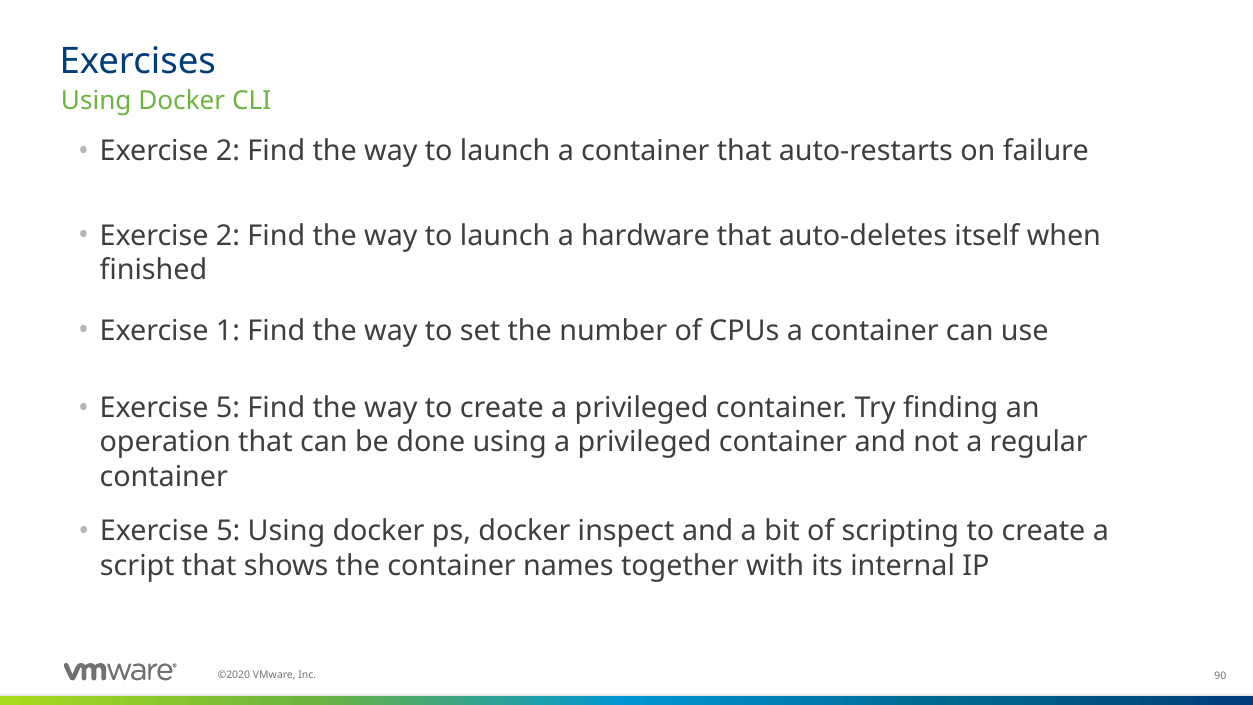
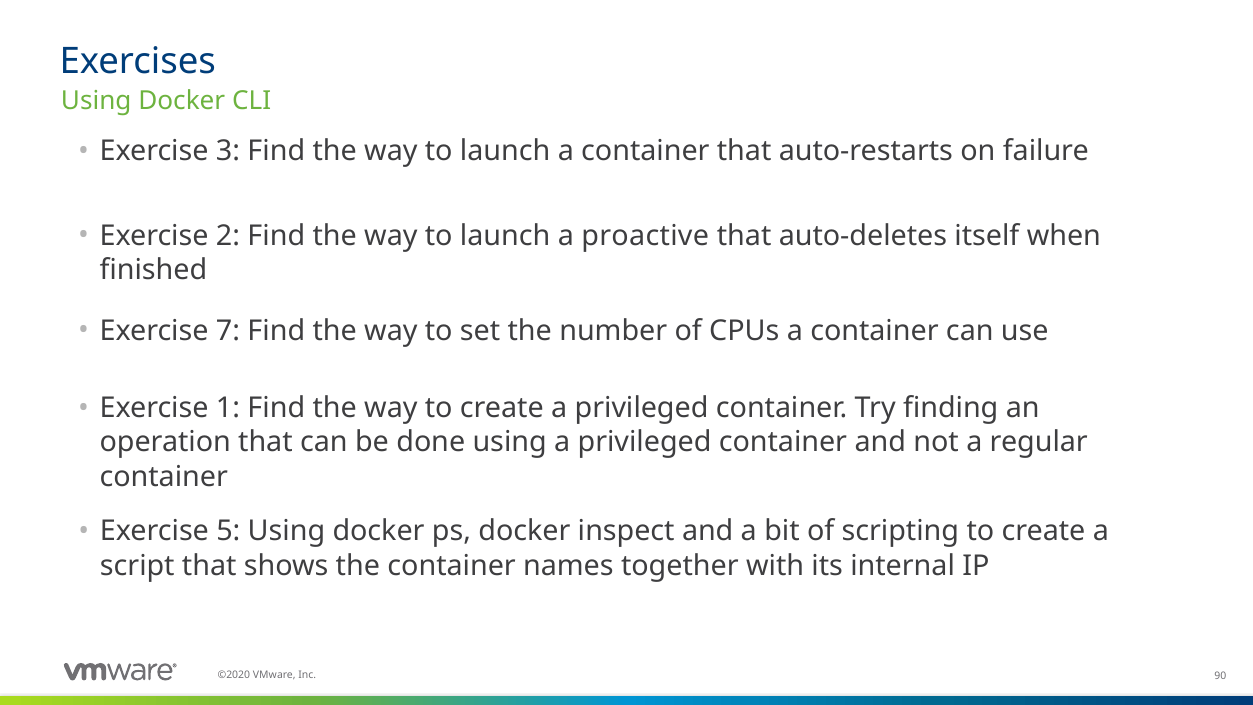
2 at (228, 151): 2 -> 3
hardware: hardware -> proactive
1: 1 -> 7
5 at (228, 408): 5 -> 1
